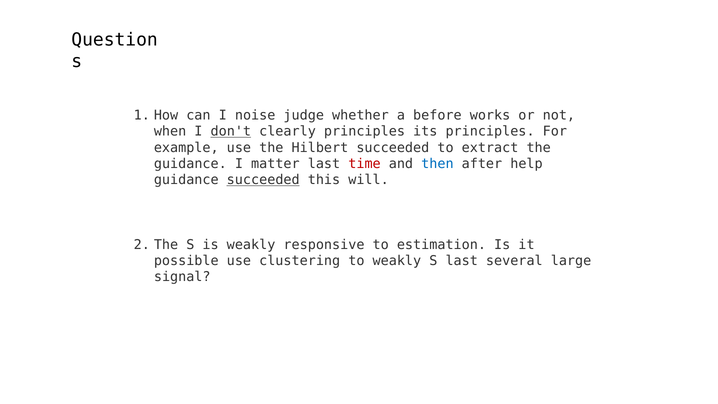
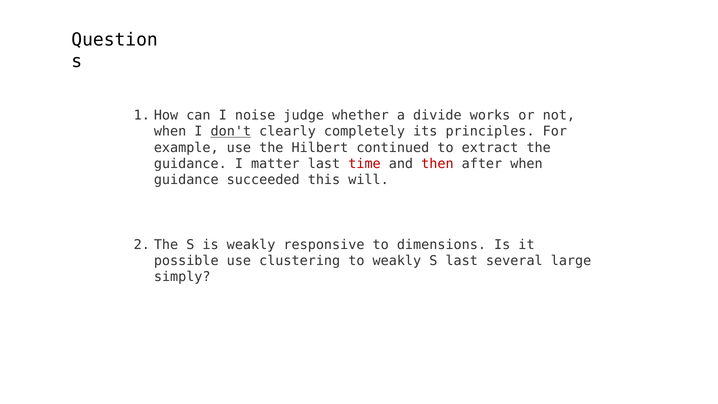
before: before -> divide
clearly principles: principles -> completely
Hilbert succeeded: succeeded -> continued
then colour: blue -> red
after help: help -> when
succeeded at (263, 180) underline: present -> none
estimation: estimation -> dimensions
signal: signal -> simply
